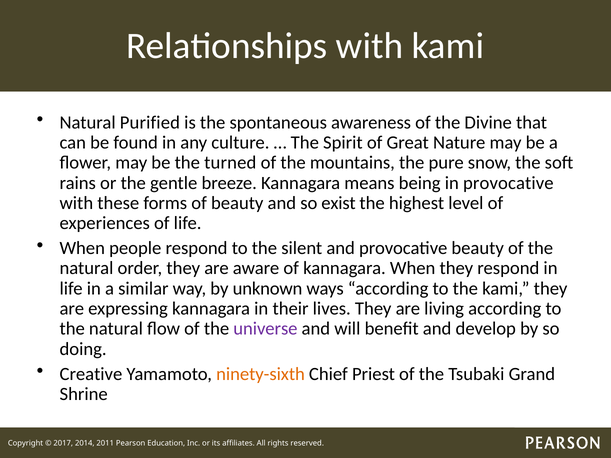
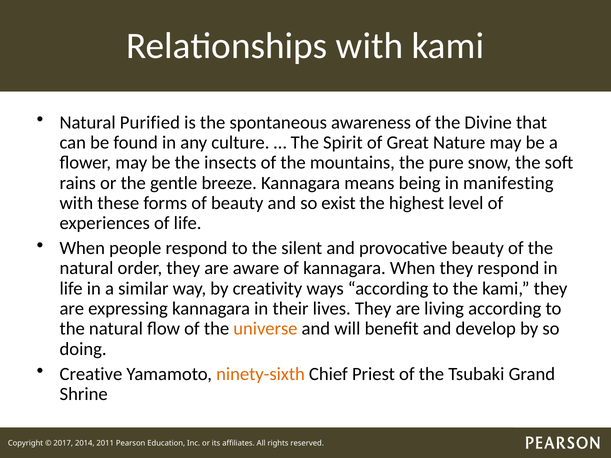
turned: turned -> insects
in provocative: provocative -> manifesting
unknown: unknown -> creativity
universe colour: purple -> orange
